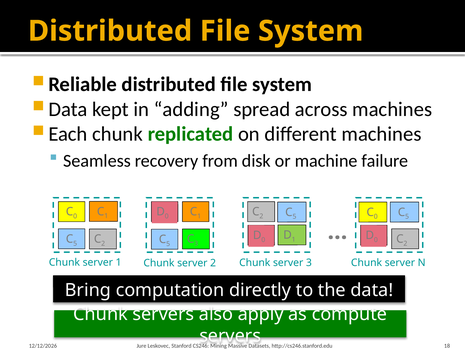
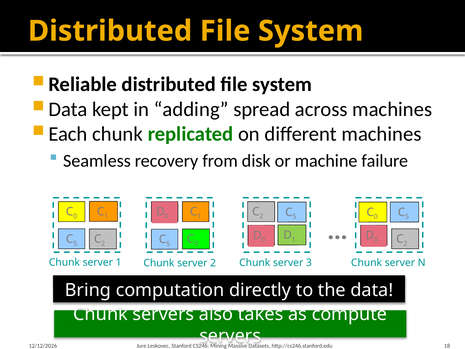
apply: apply -> takes
